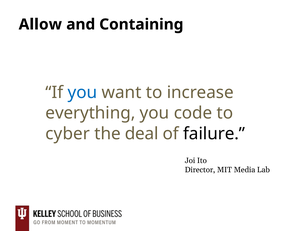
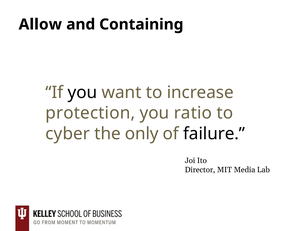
you at (82, 93) colour: blue -> black
everything: everything -> protection
code: code -> ratio
deal: deal -> only
